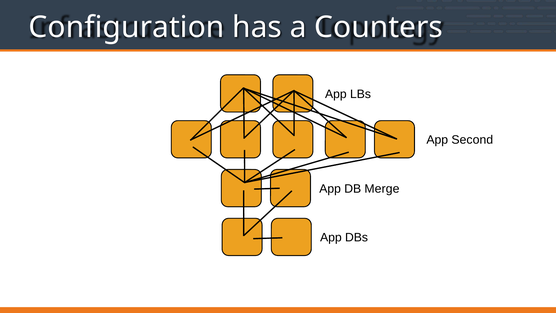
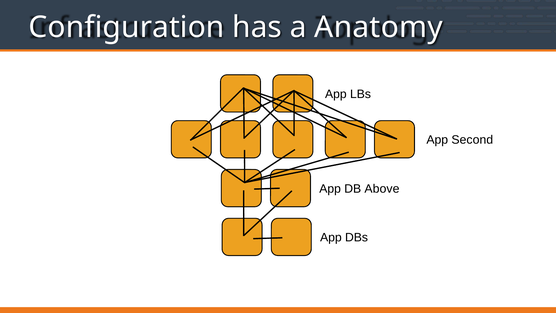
Counters: Counters -> Anatomy
Merge: Merge -> Above
